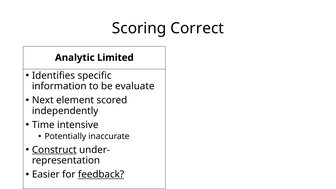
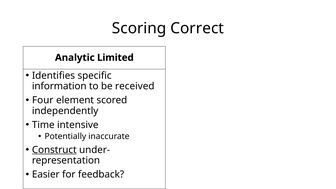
evaluate: evaluate -> received
Next: Next -> Four
feedback underline: present -> none
